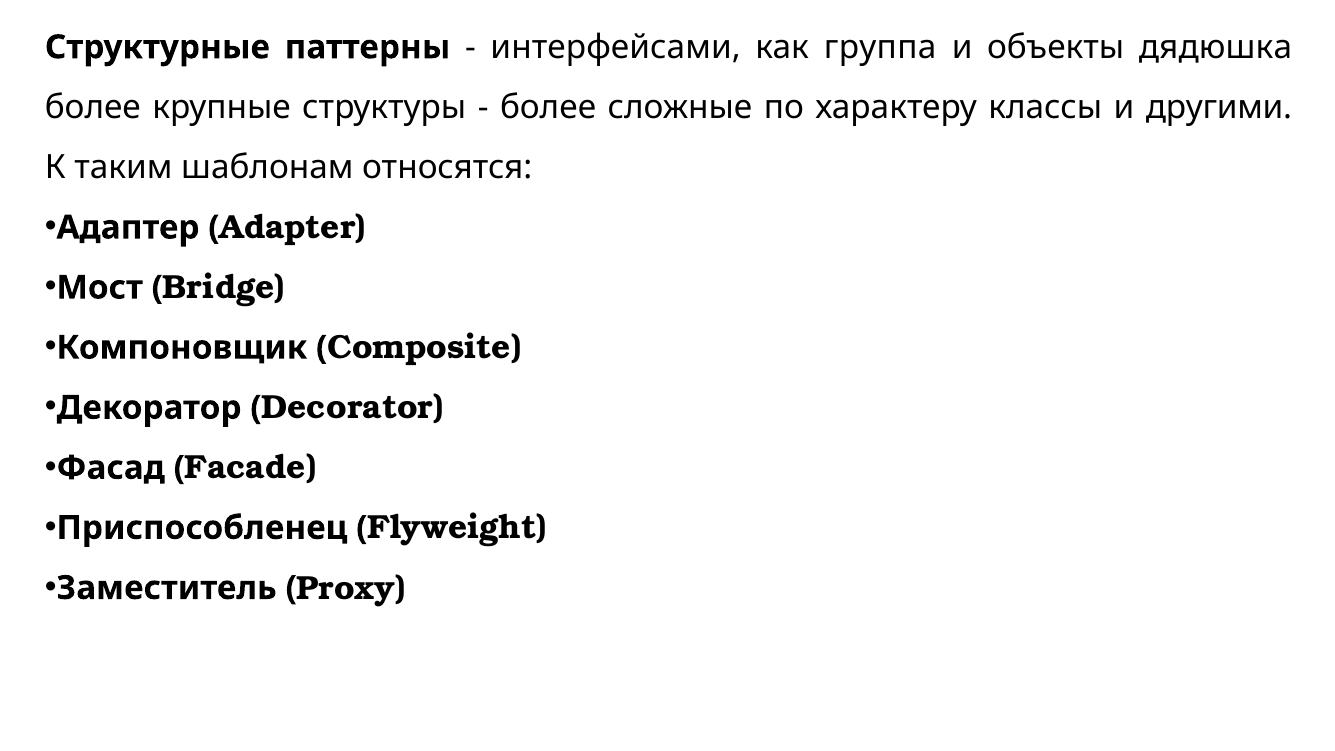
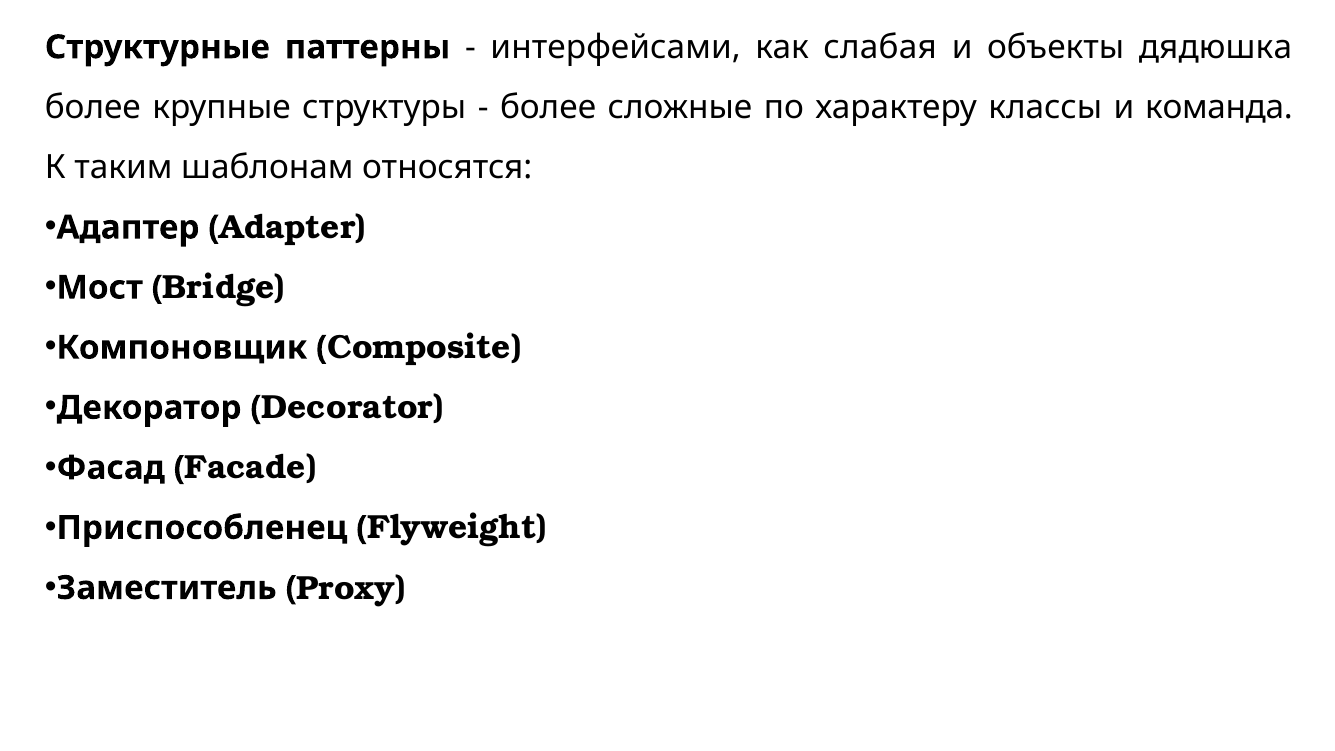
группа: группа -> слабая
другими: другими -> команда
